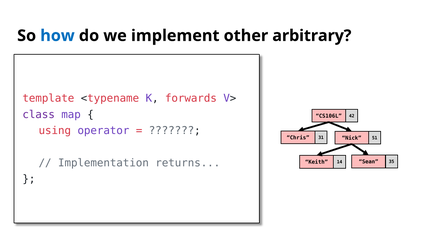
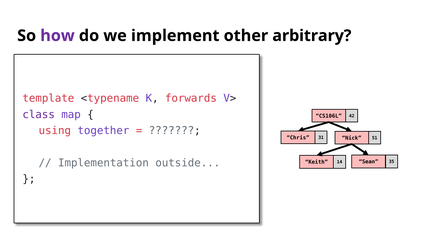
how colour: blue -> purple
operator: operator -> together
returns: returns -> outside
